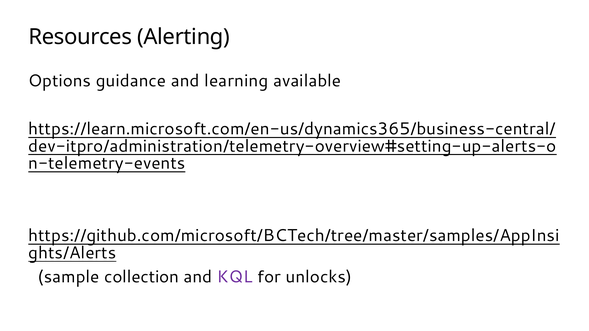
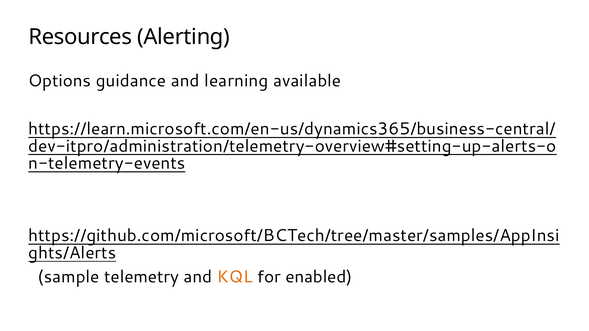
collection: collection -> telemetry
KQL colour: purple -> orange
unlocks: unlocks -> enabled
